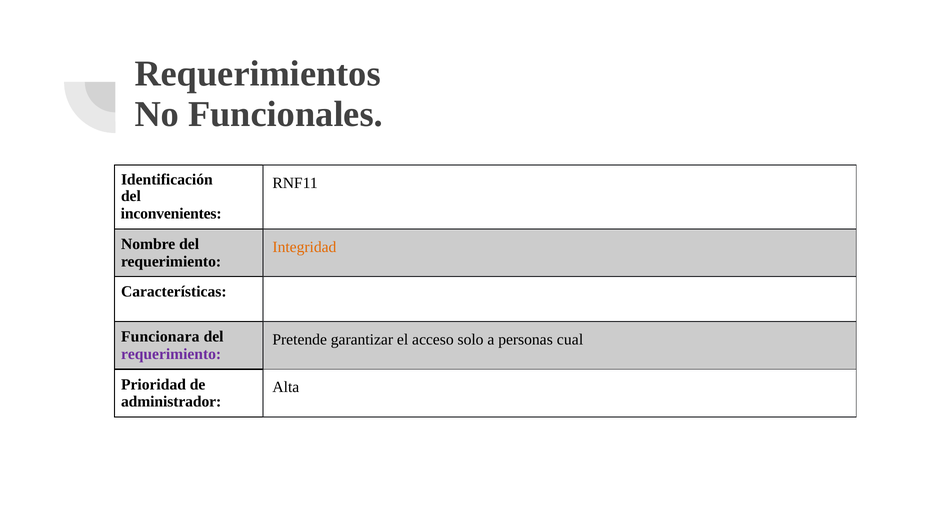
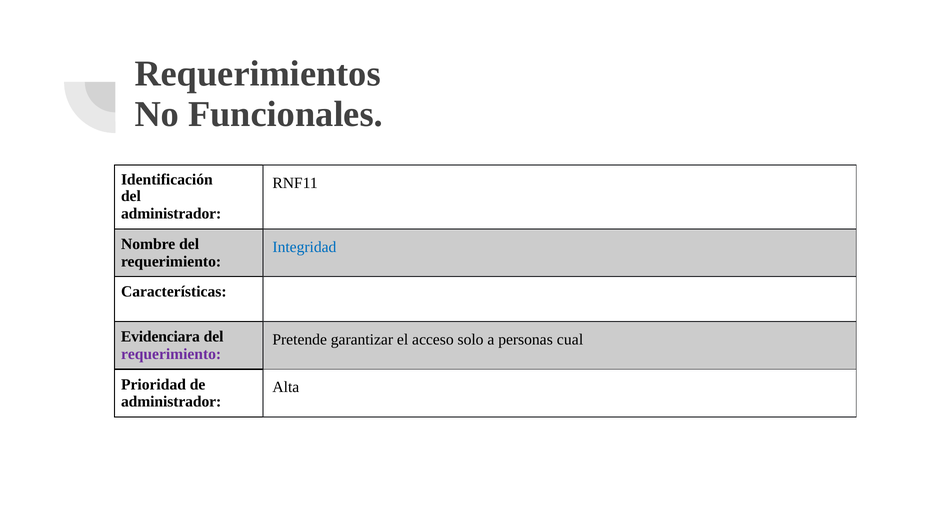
inconvenientes at (171, 214): inconvenientes -> administrador
Integridad colour: orange -> blue
Funcionara: Funcionara -> Evidenciara
